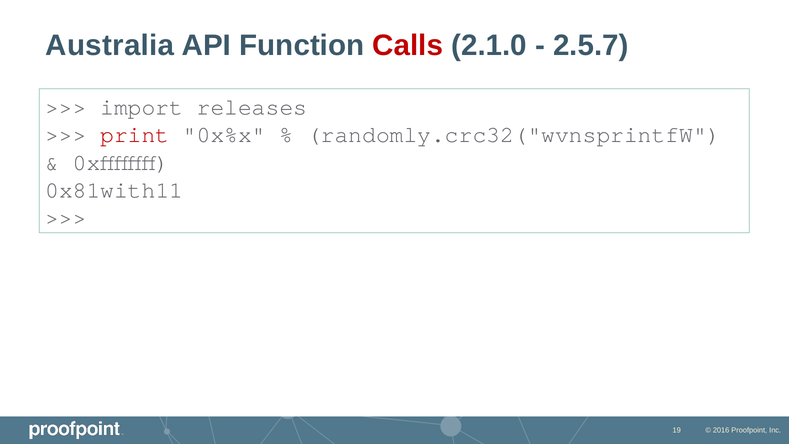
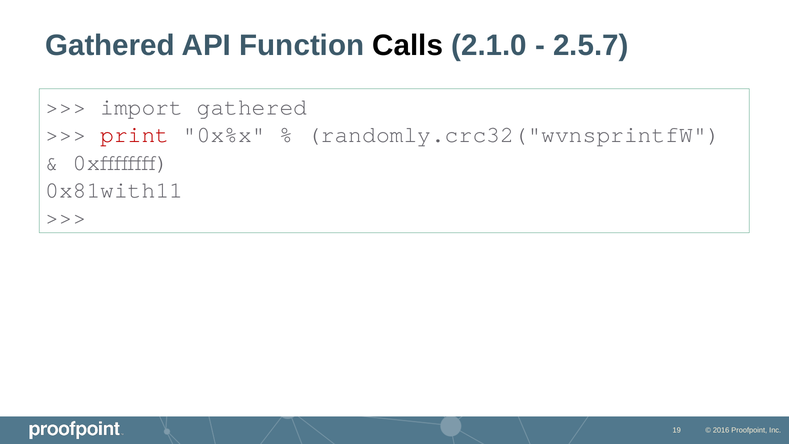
Australia at (110, 46): Australia -> Gathered
Calls colour: red -> black
import releases: releases -> gathered
